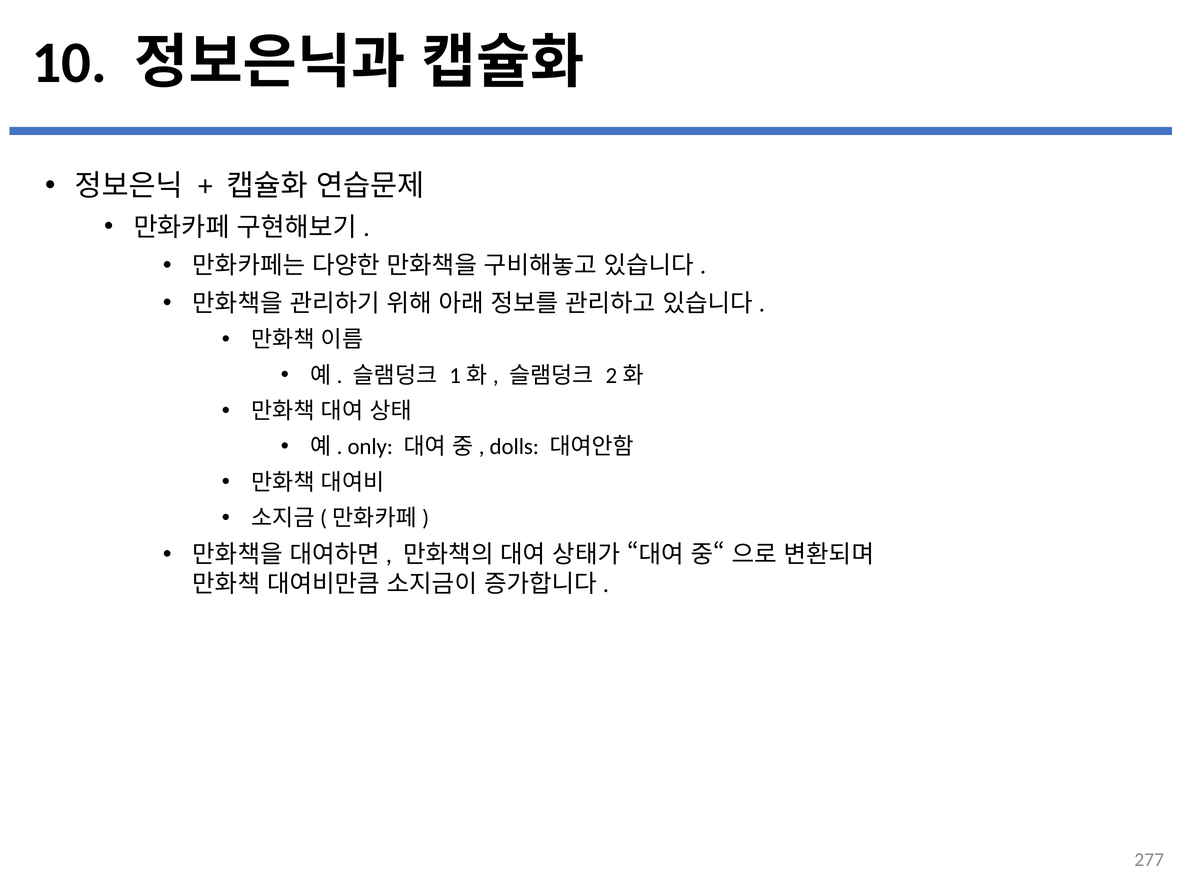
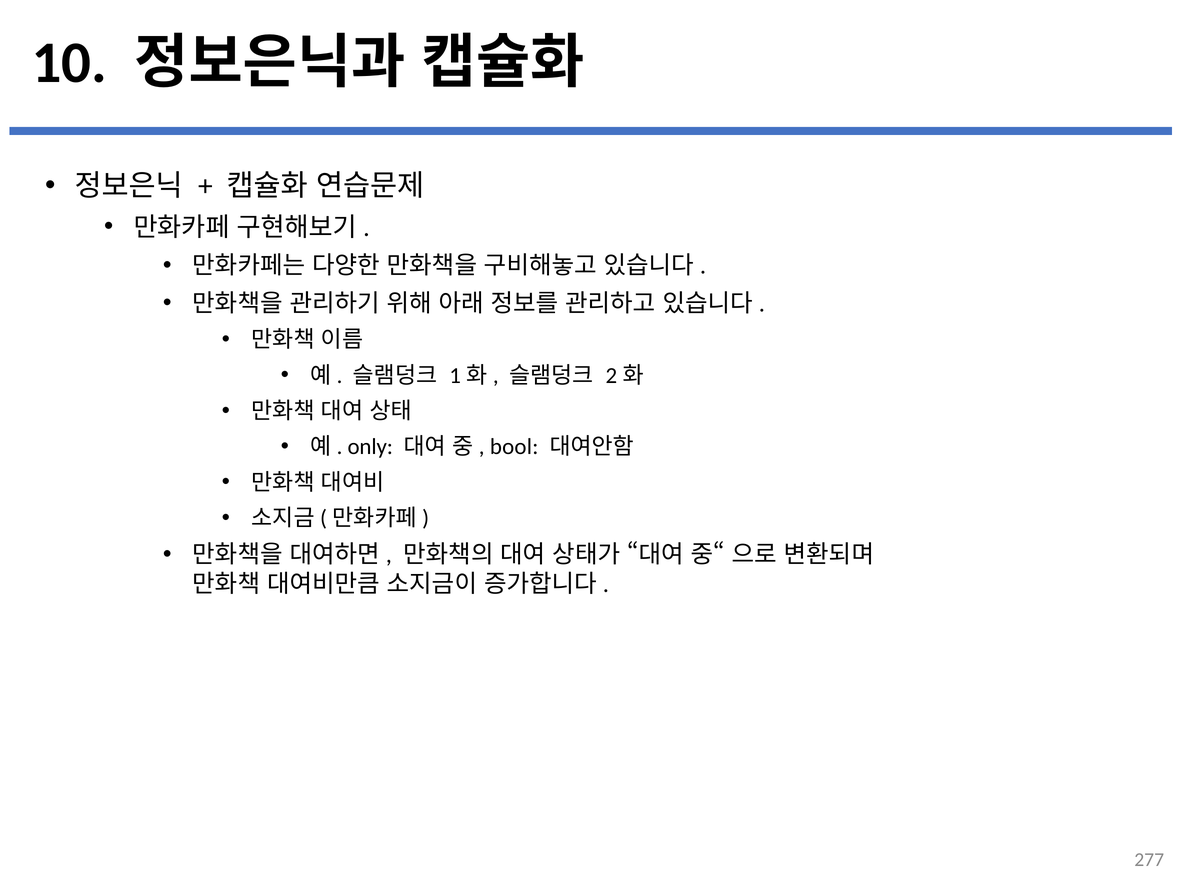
dolls: dolls -> bool
